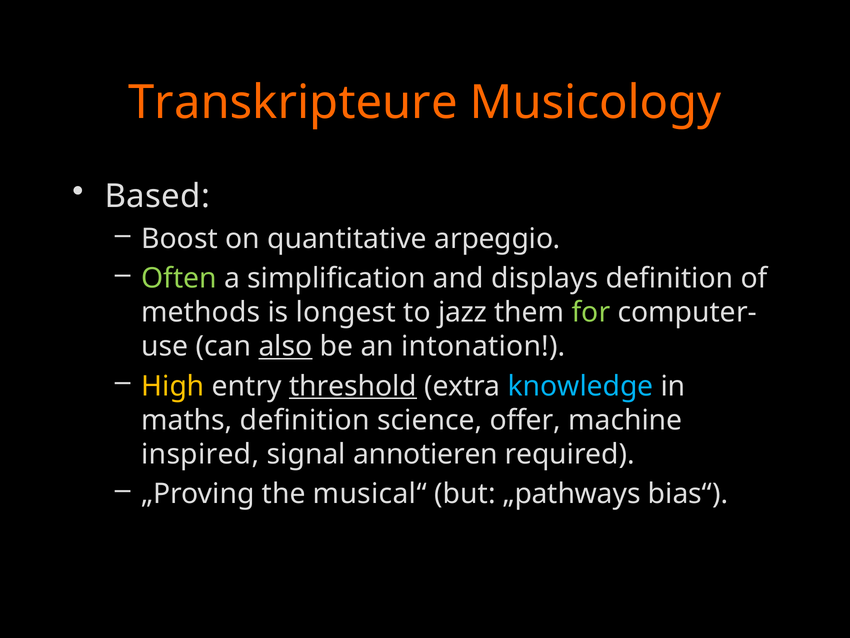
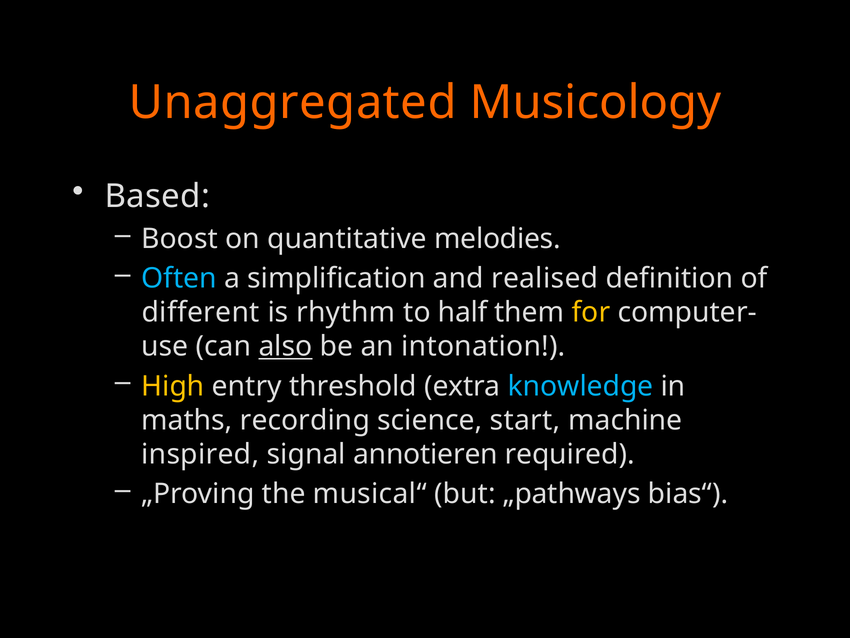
Transkripteure: Transkripteure -> Unaggregated
arpeggio: arpeggio -> melodies
Often colour: light green -> light blue
displays: displays -> realised
methods: methods -> different
longest: longest -> rhythm
jazz: jazz -> half
for colour: light green -> yellow
threshold underline: present -> none
maths definition: definition -> recording
offer: offer -> start
